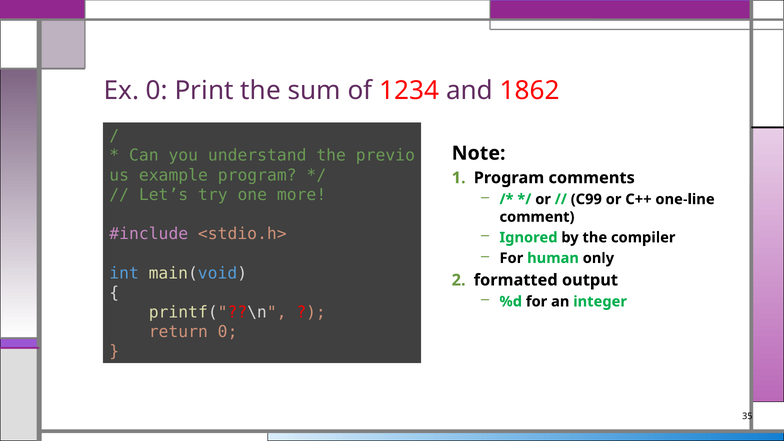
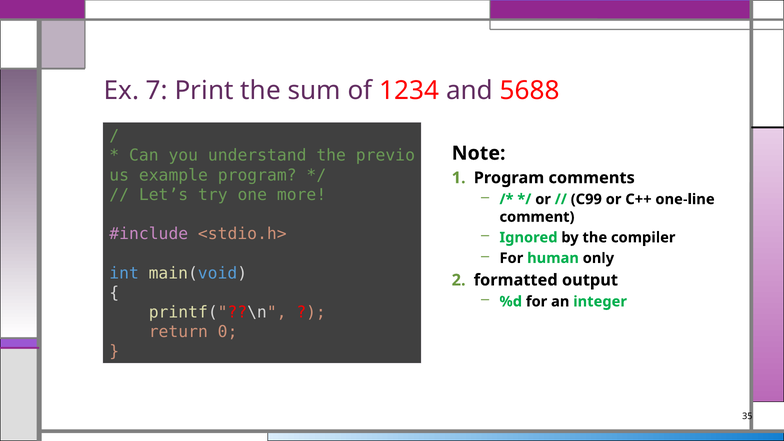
Ex 0: 0 -> 7
1862: 1862 -> 5688
